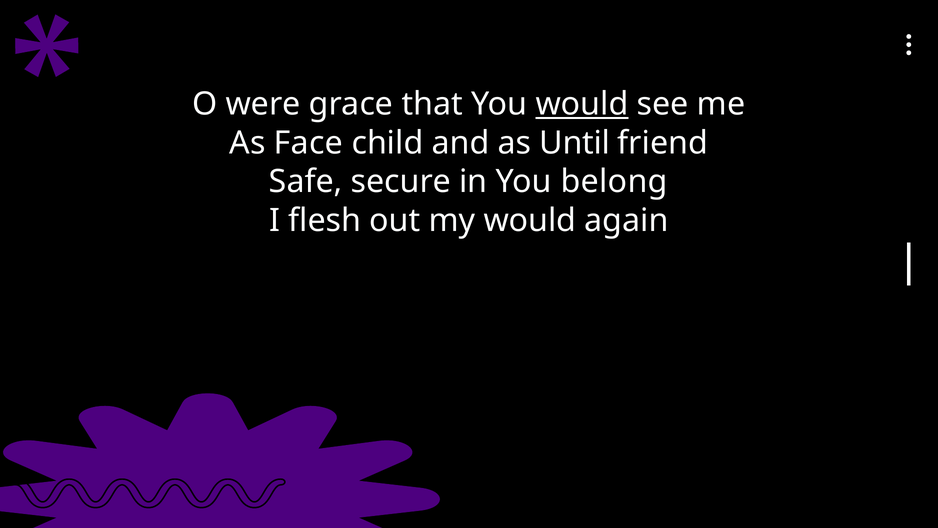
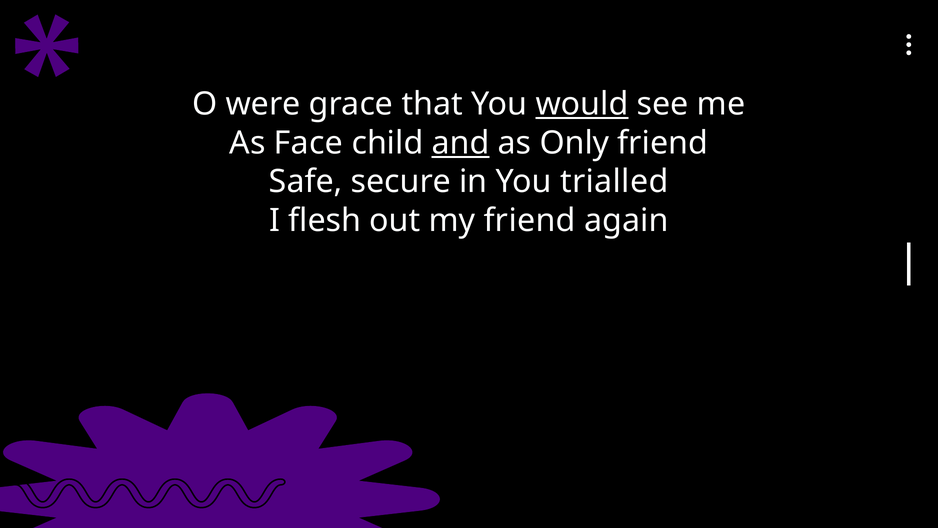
and underline: none -> present
Until: Until -> Only
belong: belong -> trialled
my would: would -> friend
